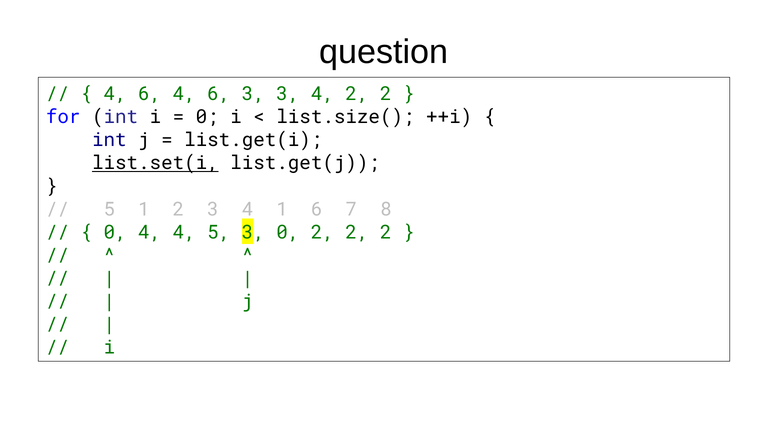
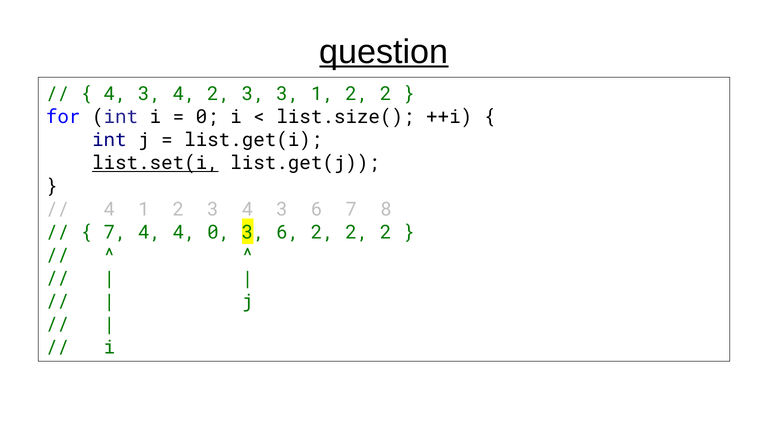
question underline: none -> present
6 at (150, 94): 6 -> 3
6 at (219, 94): 6 -> 2
3 3 4: 4 -> 1
5 at (109, 209): 5 -> 4
1 at (282, 209): 1 -> 3
0 at (115, 232): 0 -> 7
4 5: 5 -> 0
0 at (288, 232): 0 -> 6
